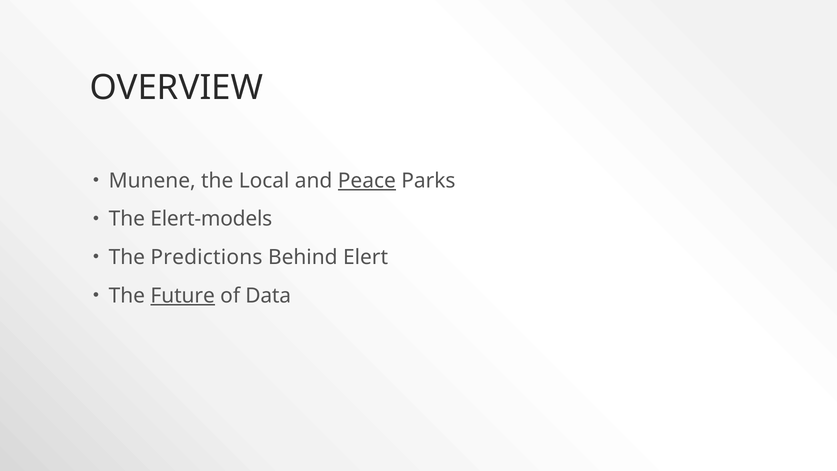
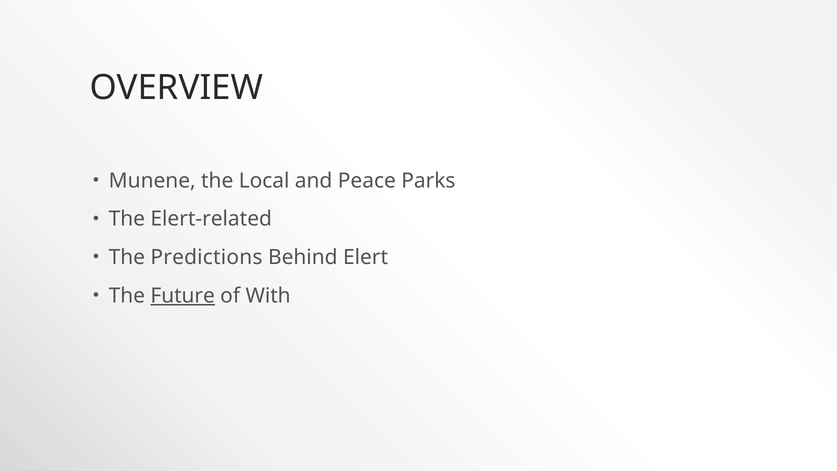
Peace underline: present -> none
Elert-models: Elert-models -> Elert-related
Data: Data -> With
